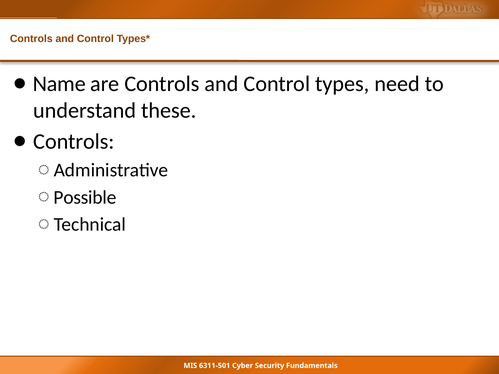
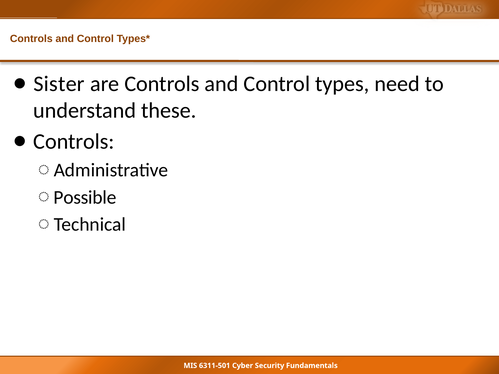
Name: Name -> Sister
